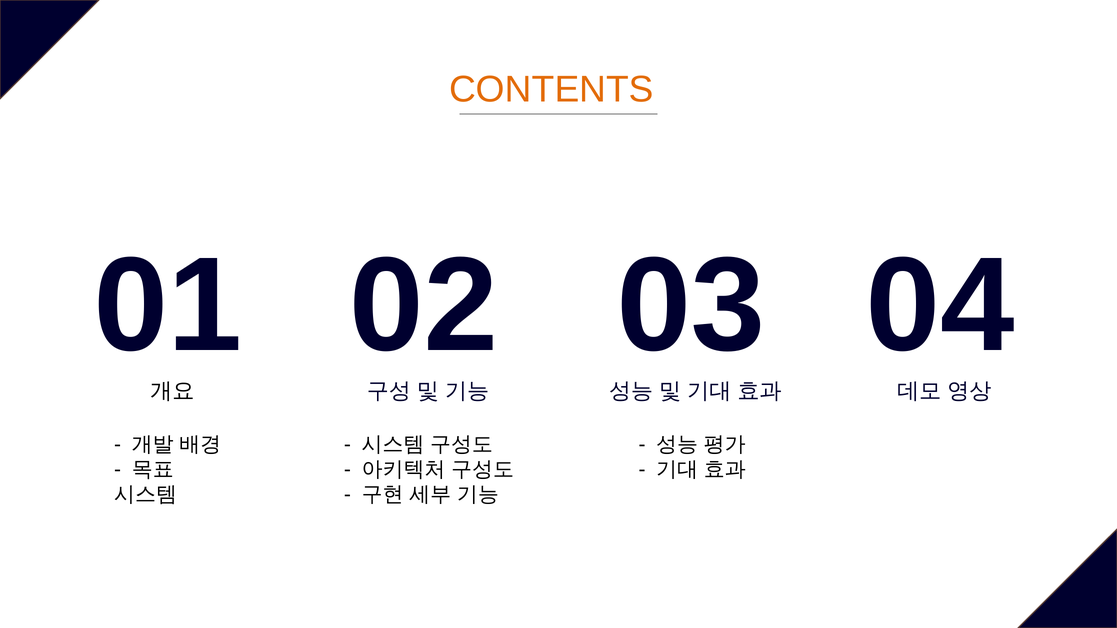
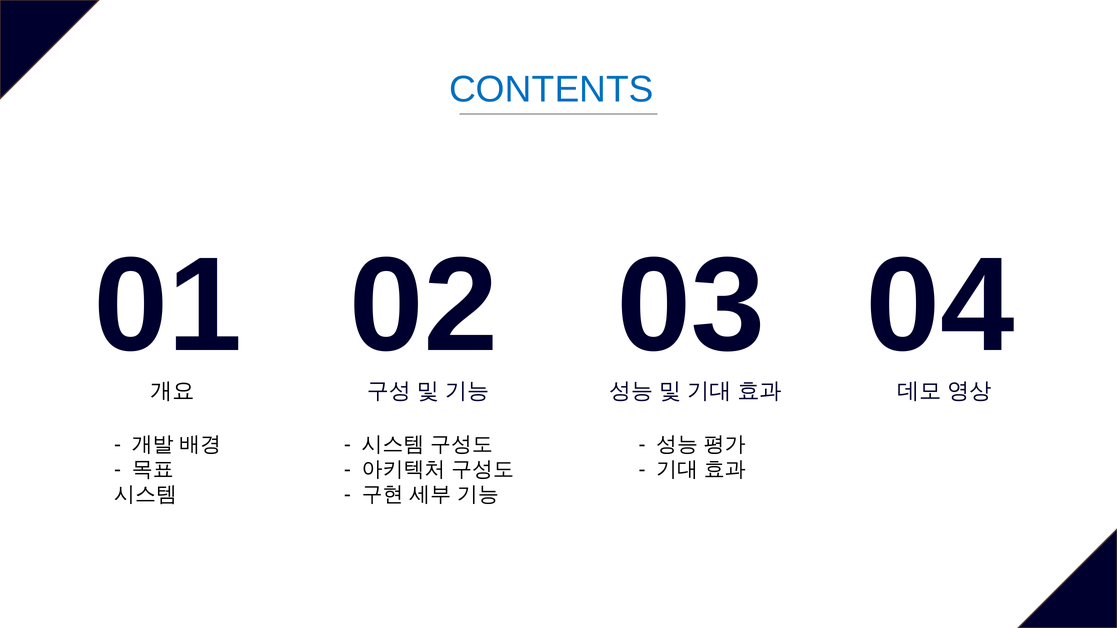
CONTENTS colour: orange -> blue
